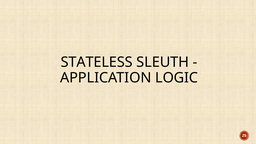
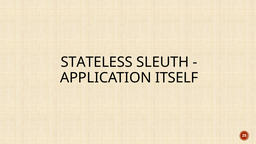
LOGIC: LOGIC -> ITSELF
